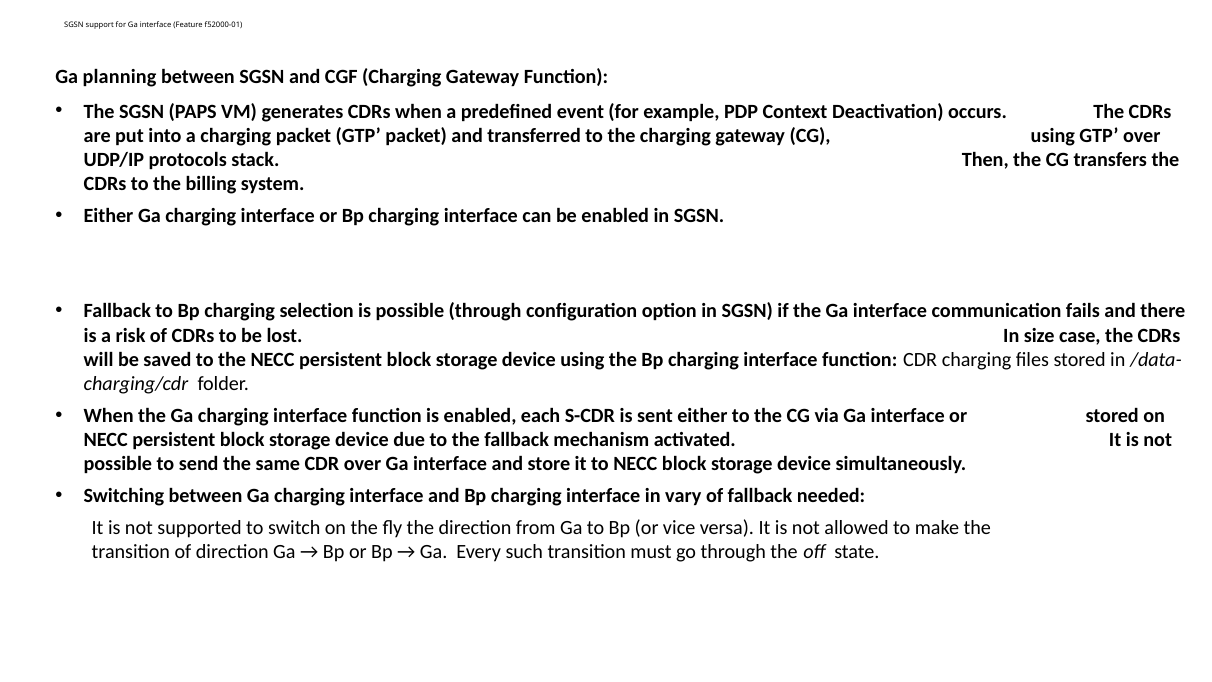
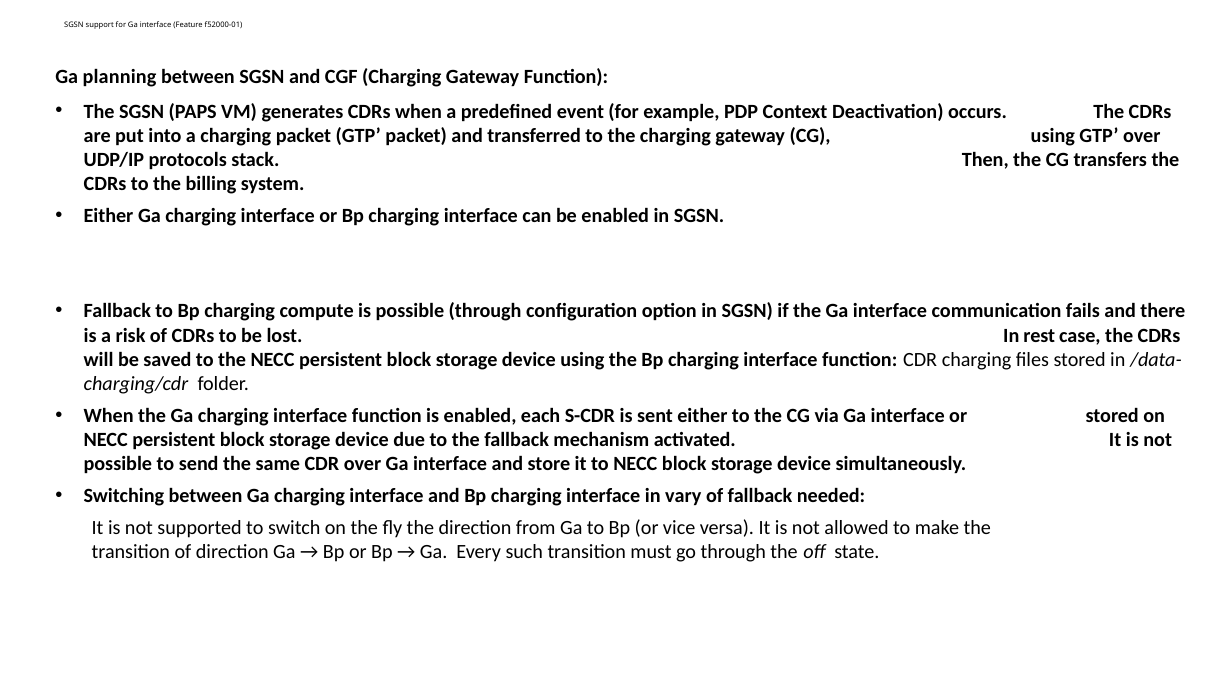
selection: selection -> compute
size: size -> rest
